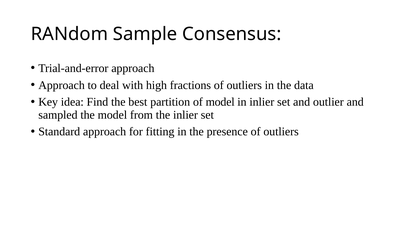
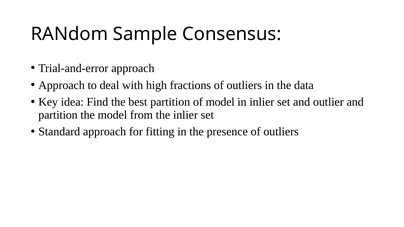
sampled at (58, 115): sampled -> partition
